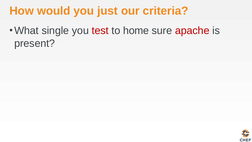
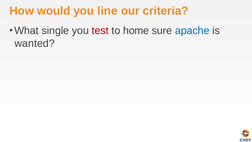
just: just -> line
apache colour: red -> blue
present: present -> wanted
